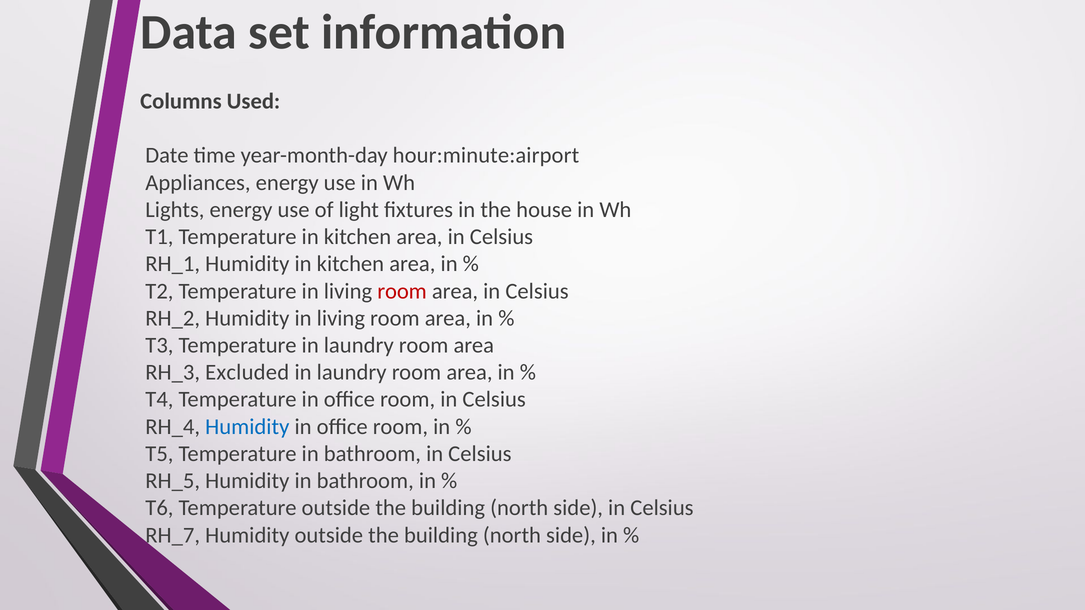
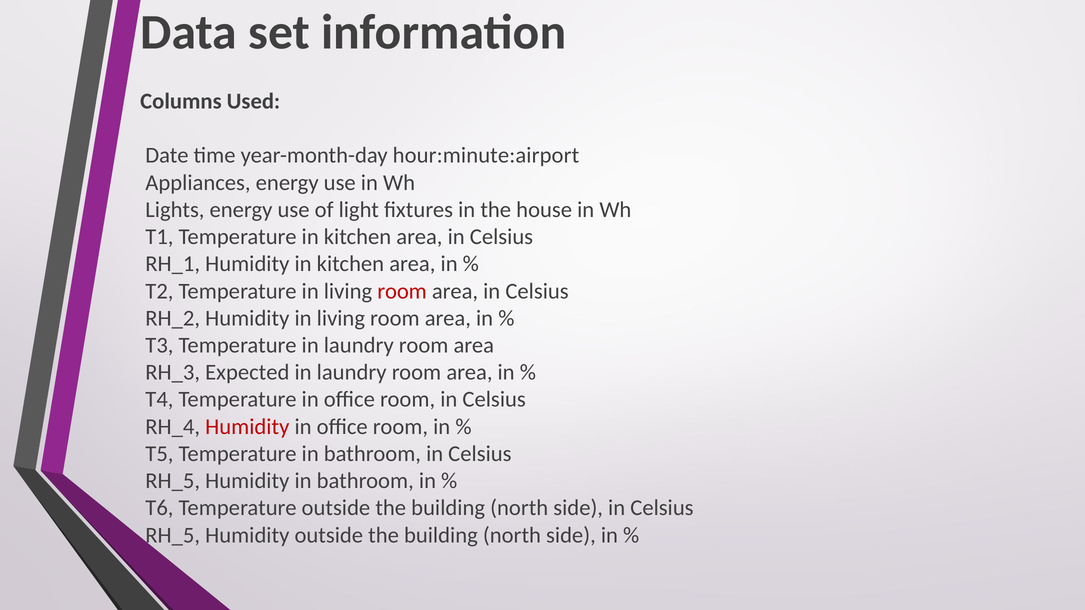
Excluded: Excluded -> Expected
Humidity at (247, 427) colour: blue -> red
RH_7 at (173, 535): RH_7 -> RH_5
